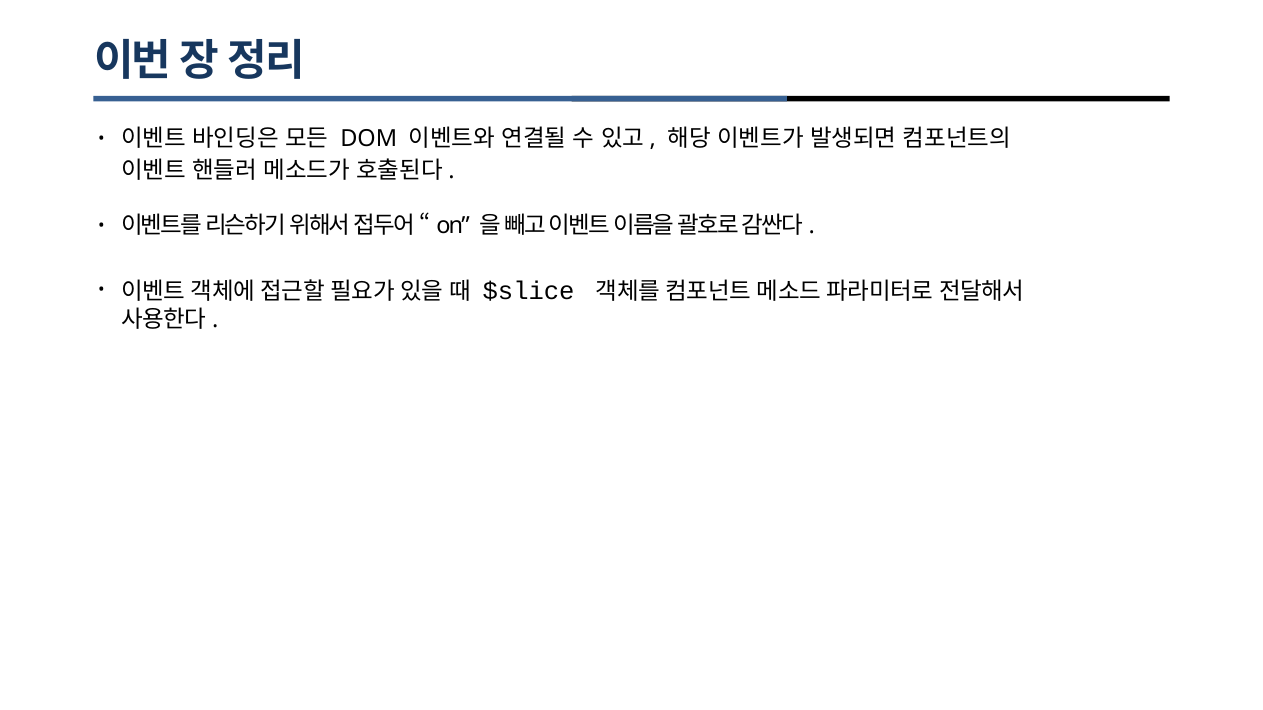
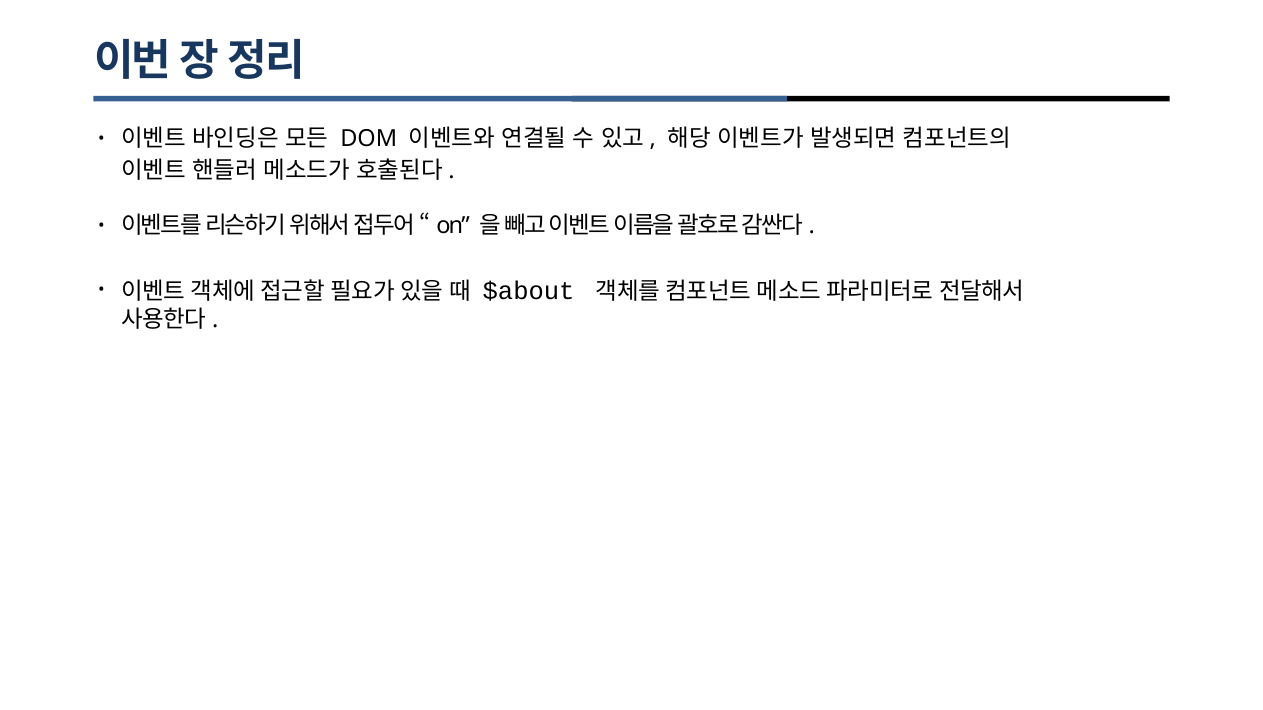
$slice: $slice -> $about
